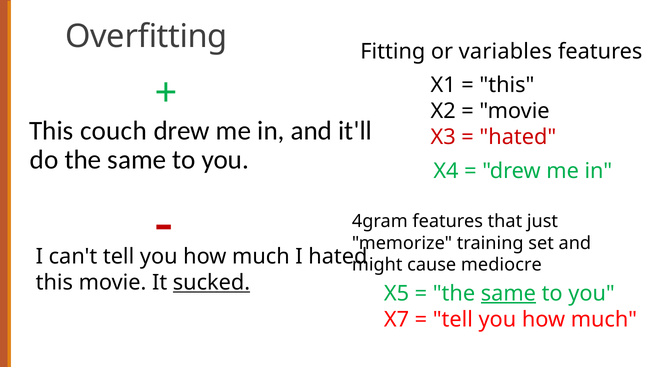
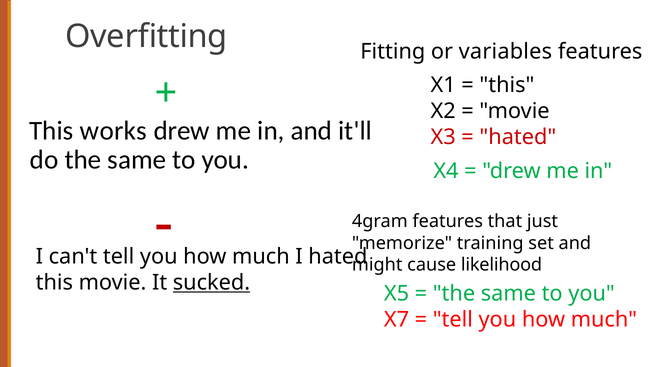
couch: couch -> works
mediocre: mediocre -> likelihood
same at (508, 293) underline: present -> none
